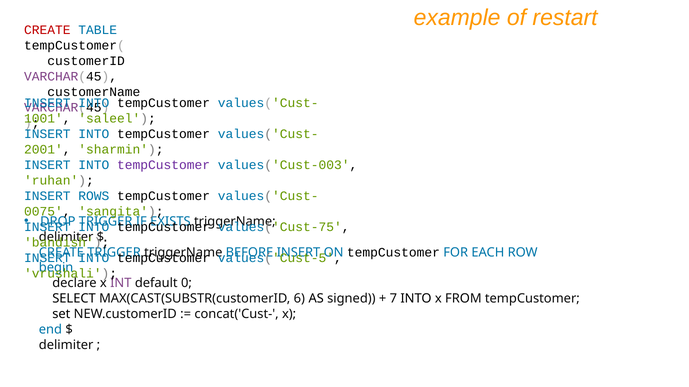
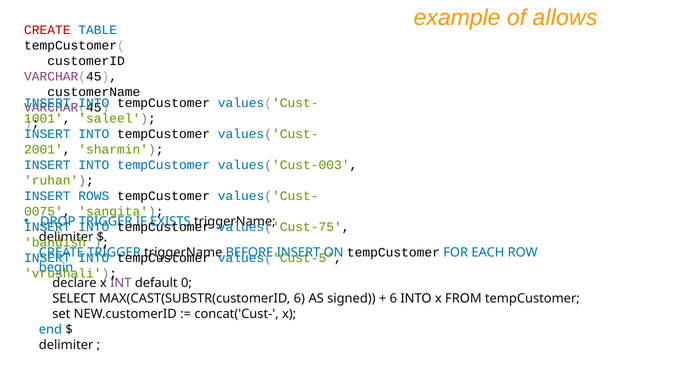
restart: restart -> allows
tempCustomer at (164, 165) colour: purple -> blue
7 at (393, 299): 7 -> 6
